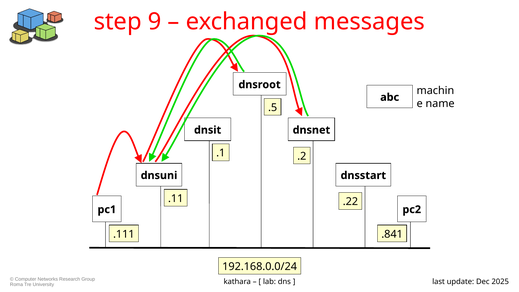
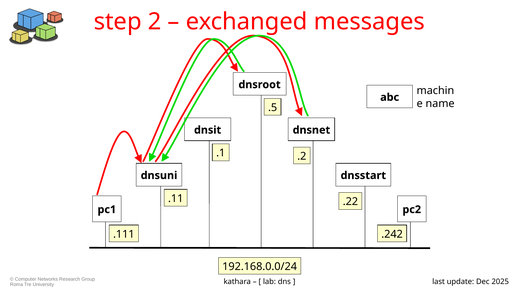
9: 9 -> 2
.841: .841 -> .242
